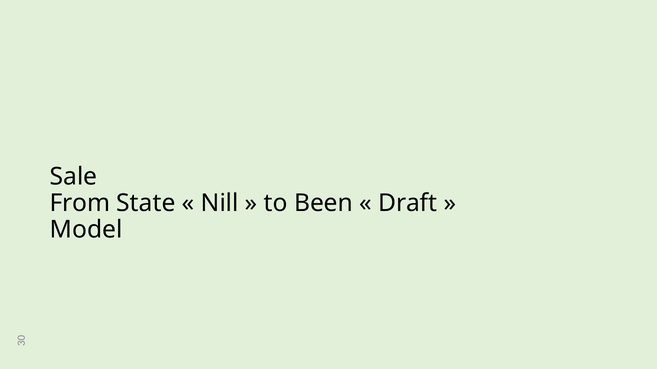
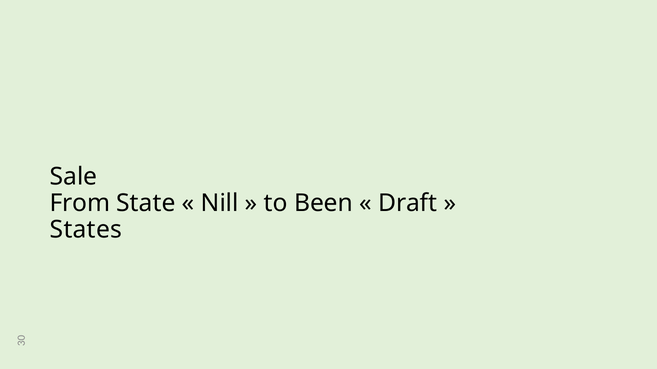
Model: Model -> States
